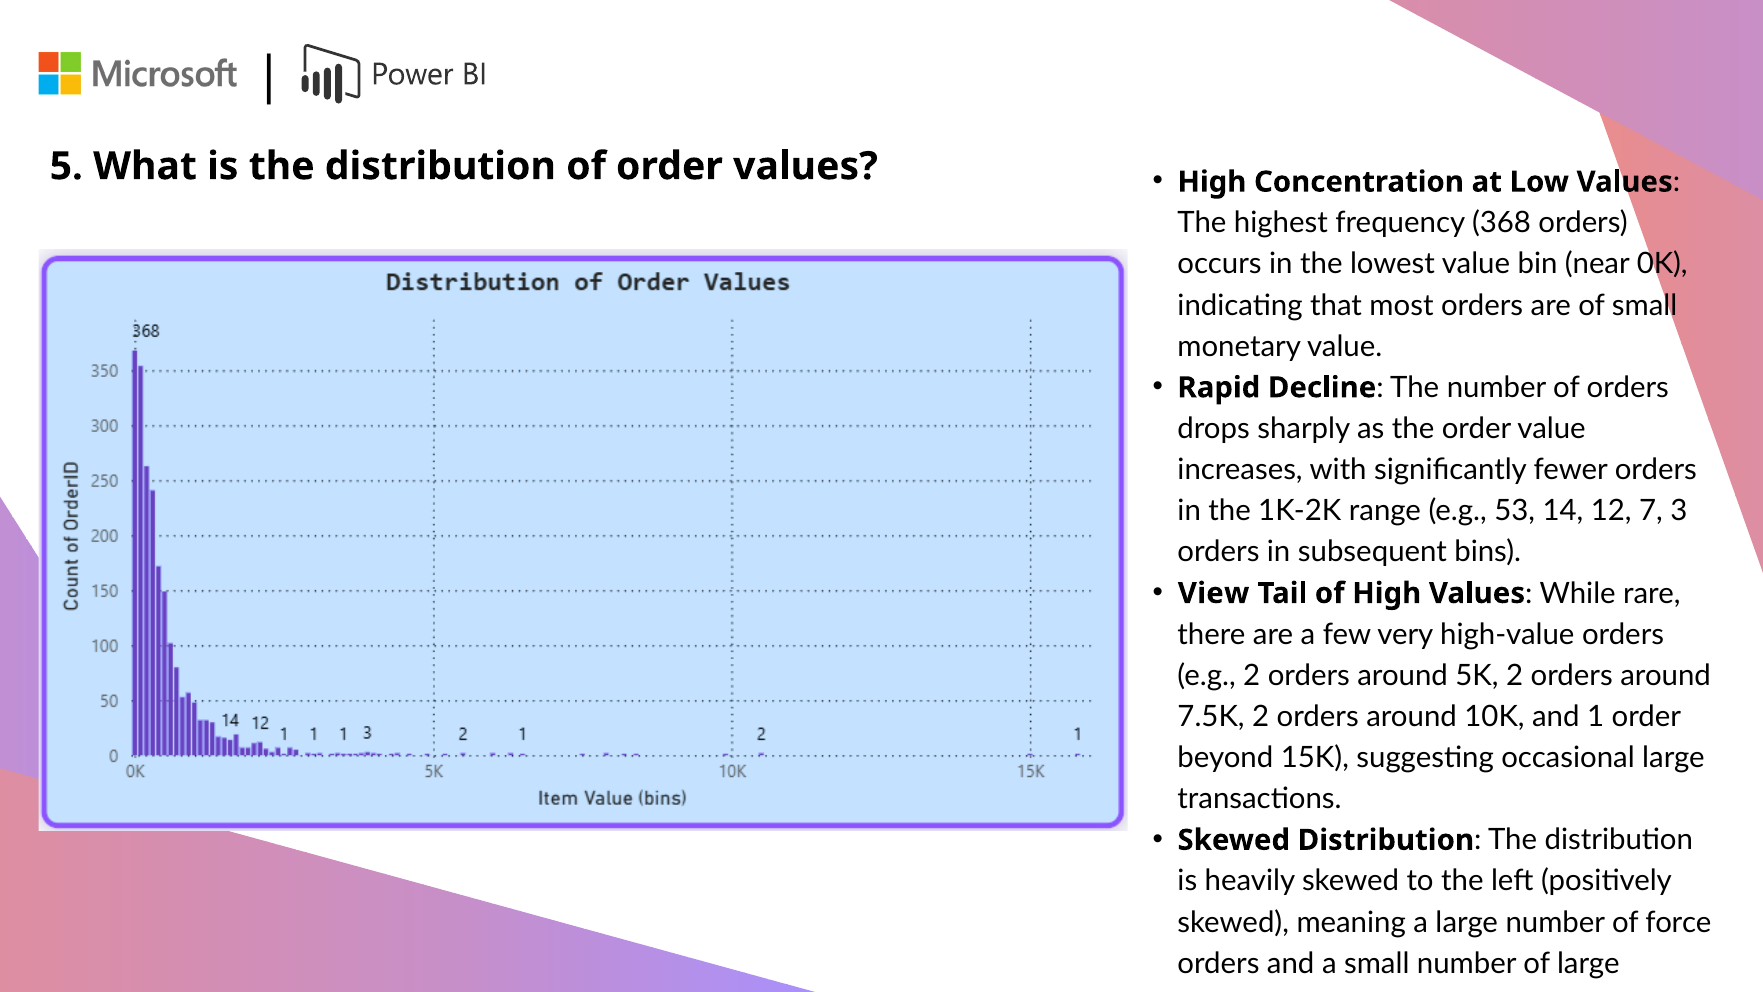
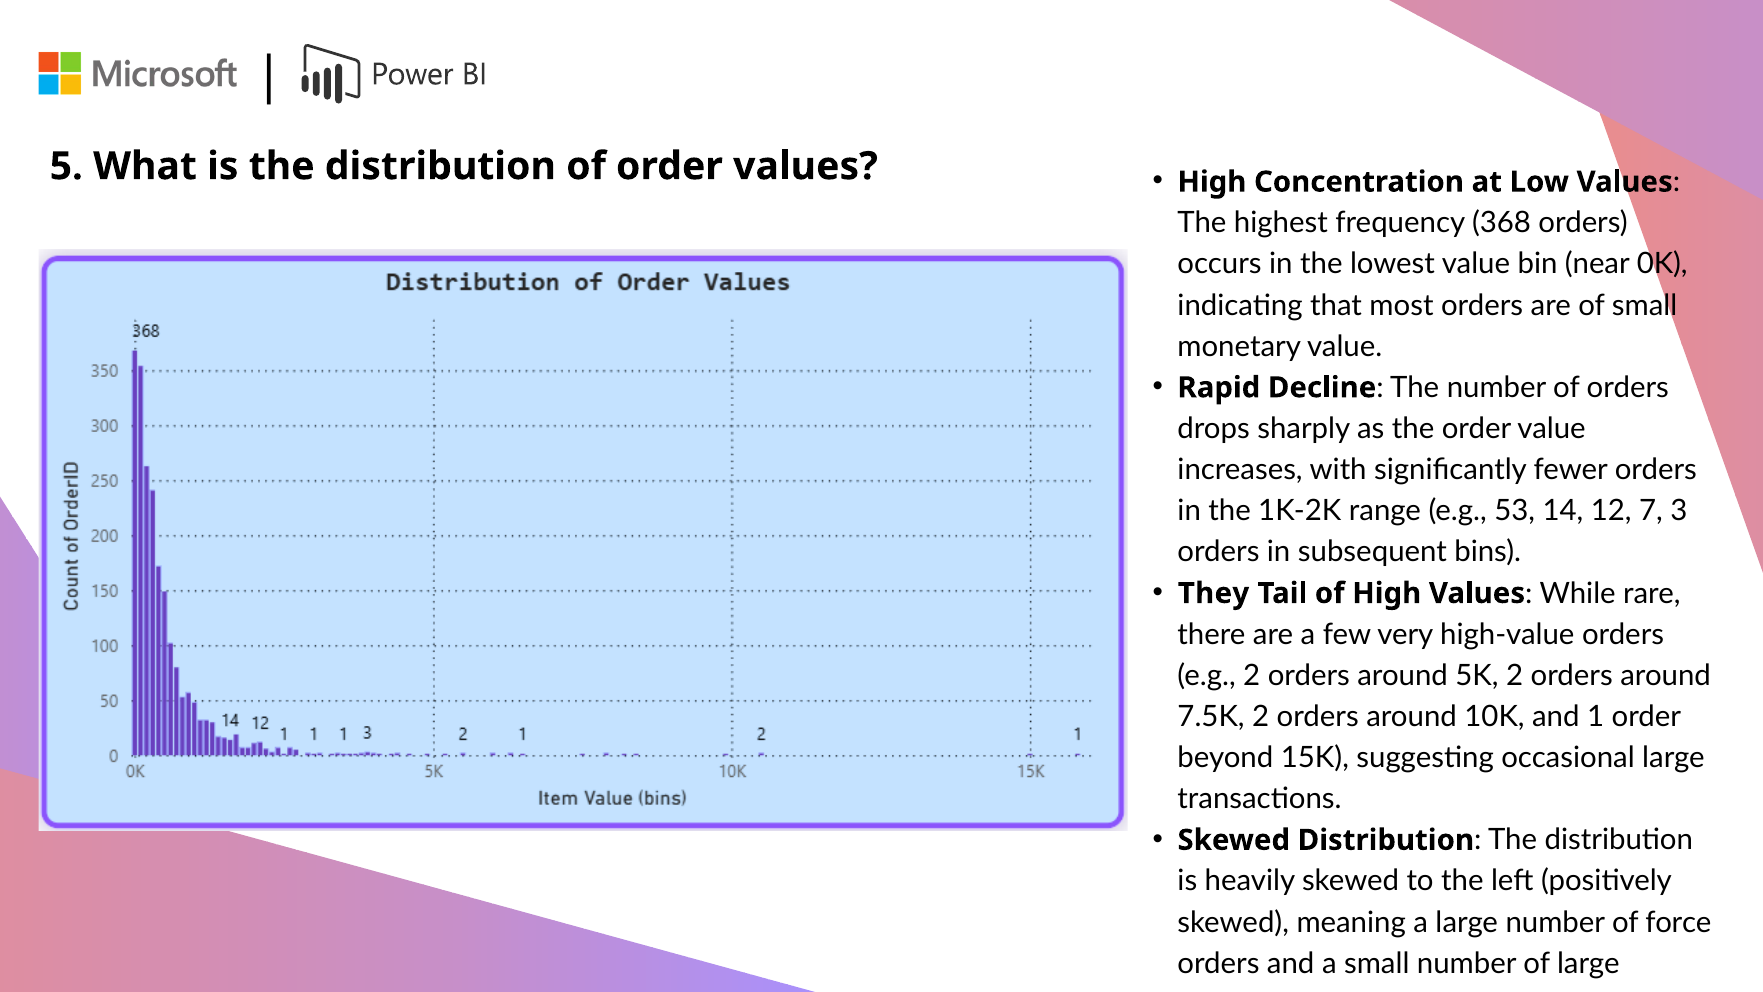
View: View -> They
